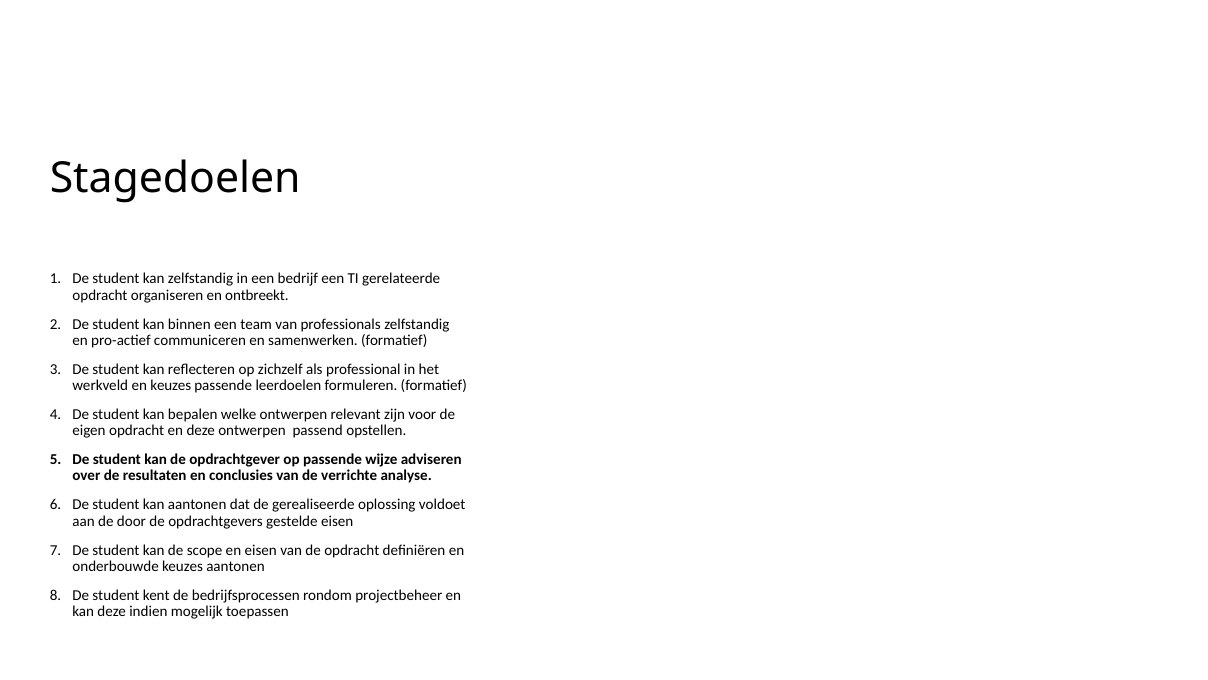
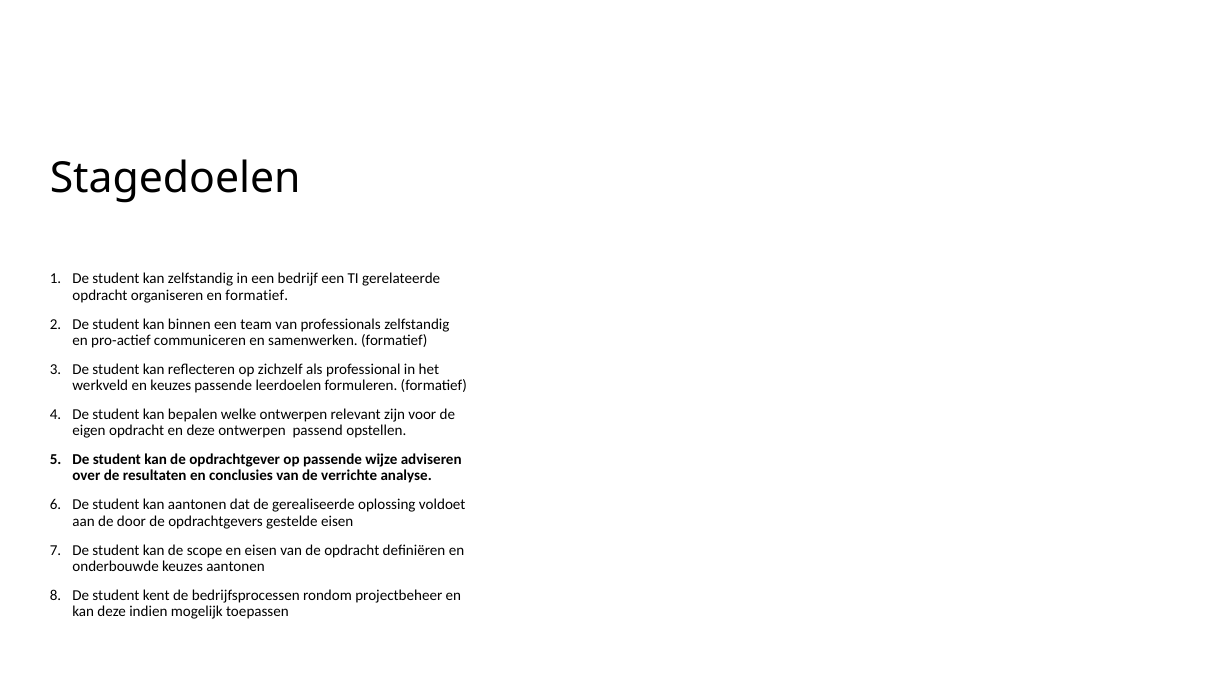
en ontbreekt: ontbreekt -> formatief
